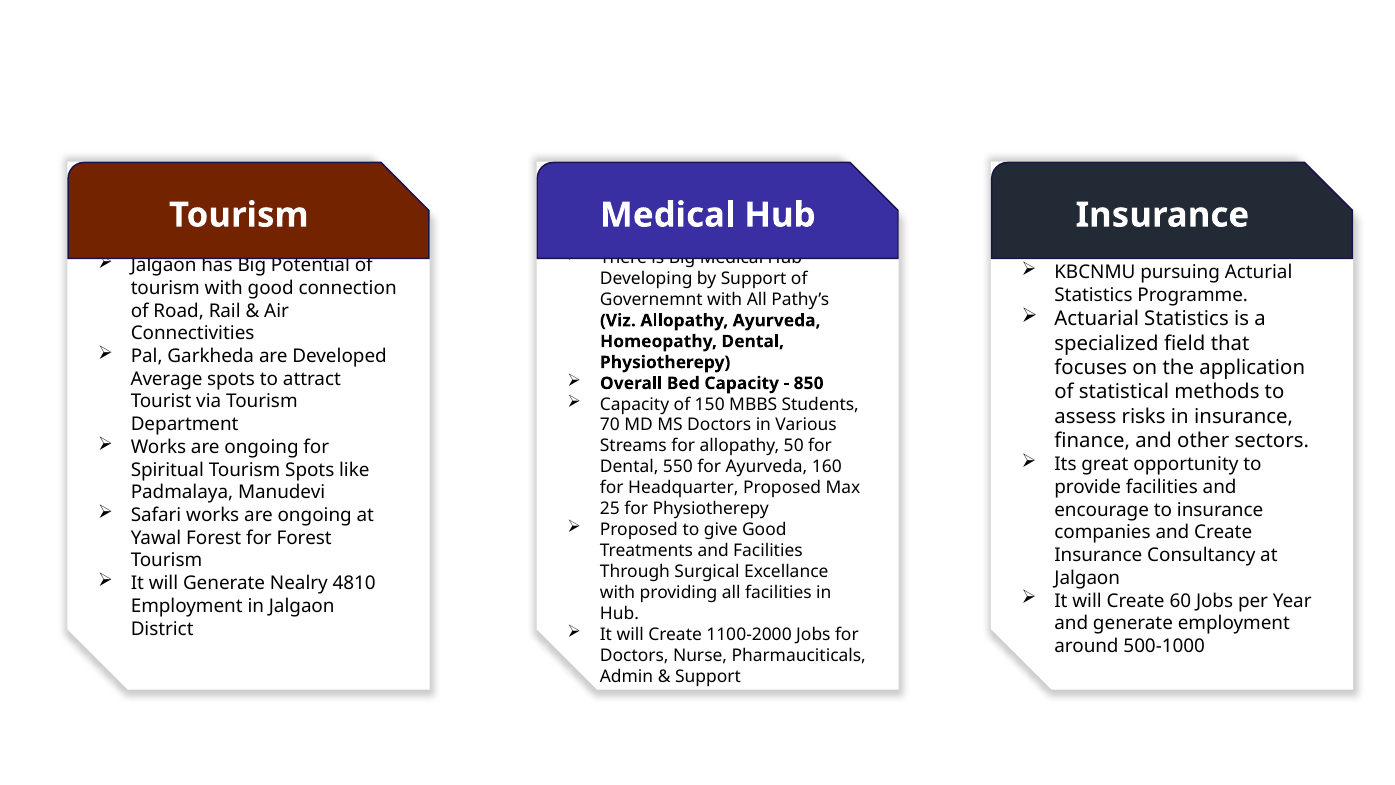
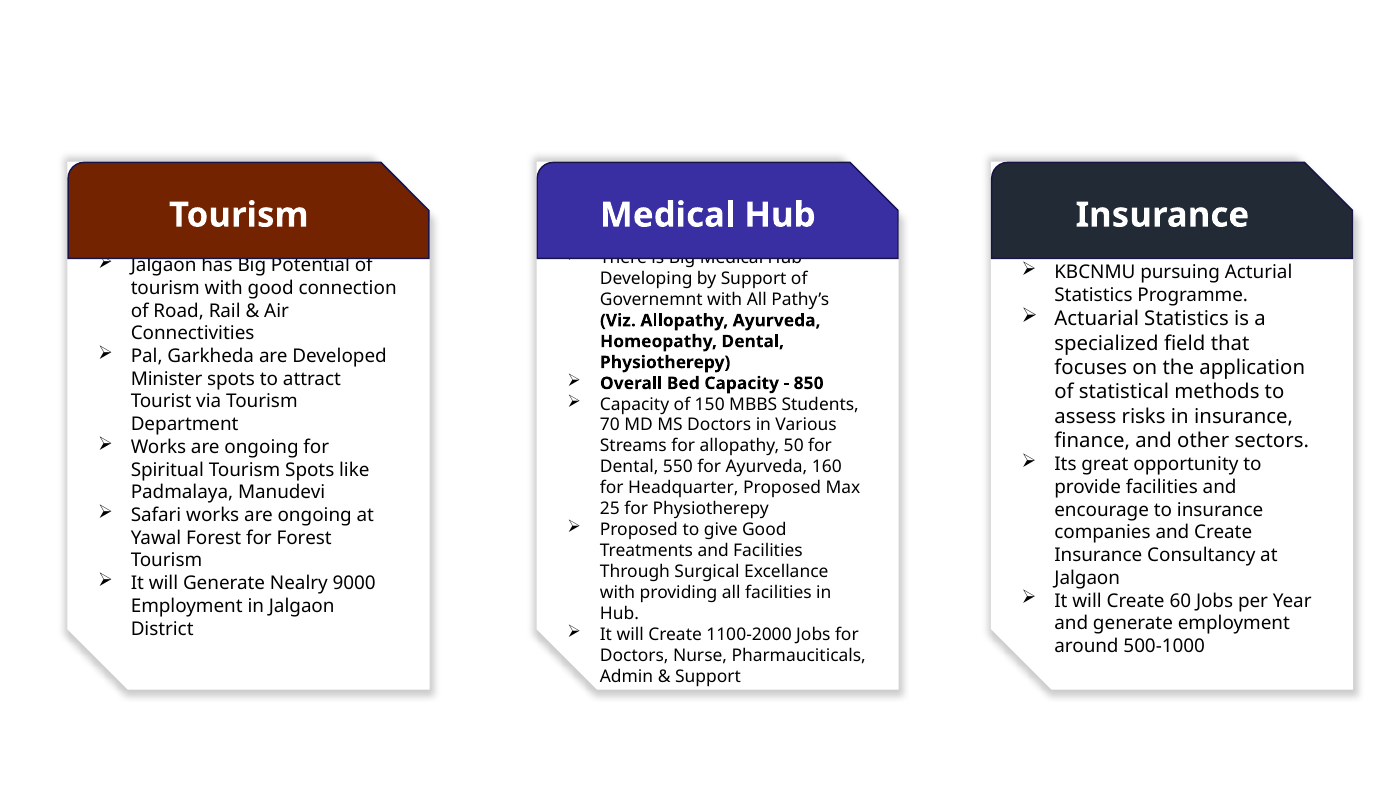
Average: Average -> Minister
4810: 4810 -> 9000
